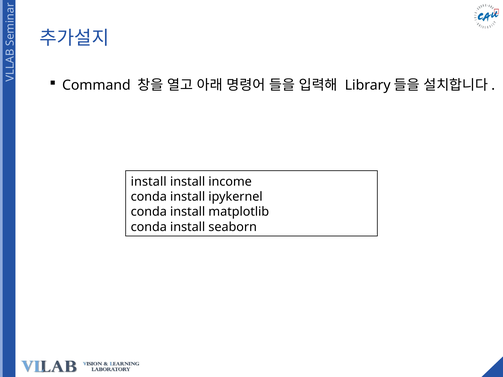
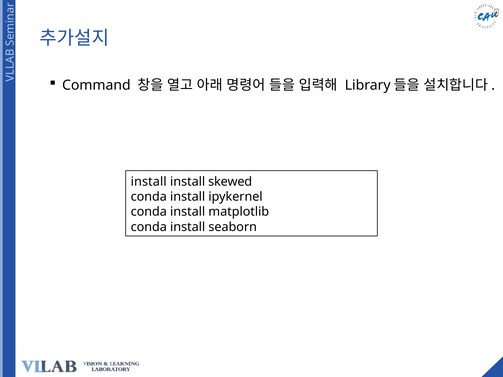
income: income -> skewed
